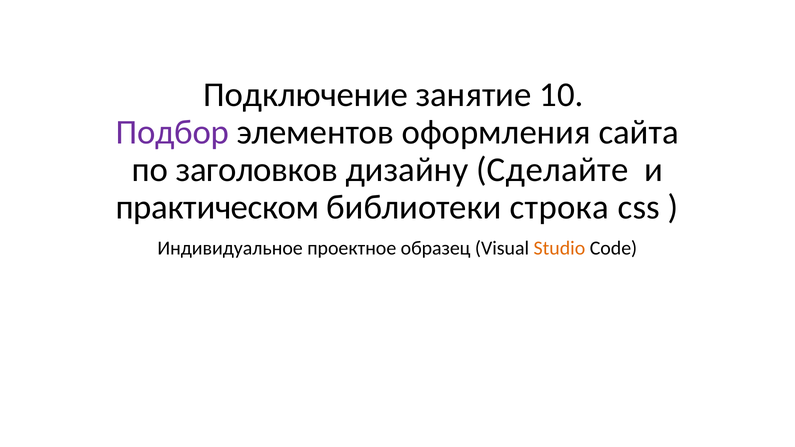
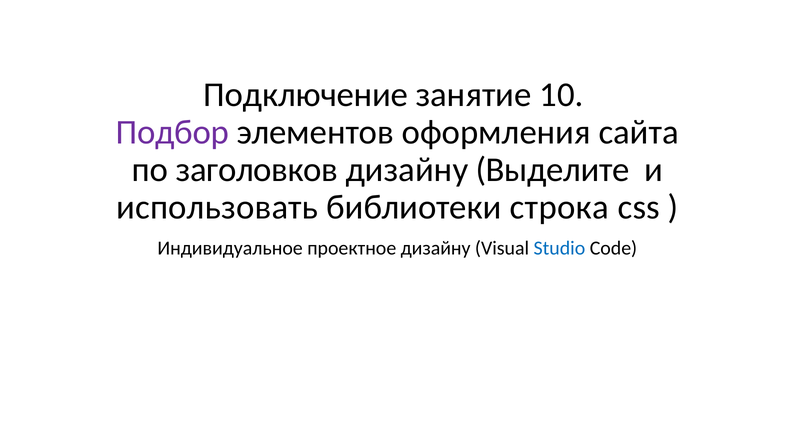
Сделайте: Сделайте -> Выделите
практическом: практическом -> использовать
проектное образец: образец -> дизайну
Studio colour: orange -> blue
